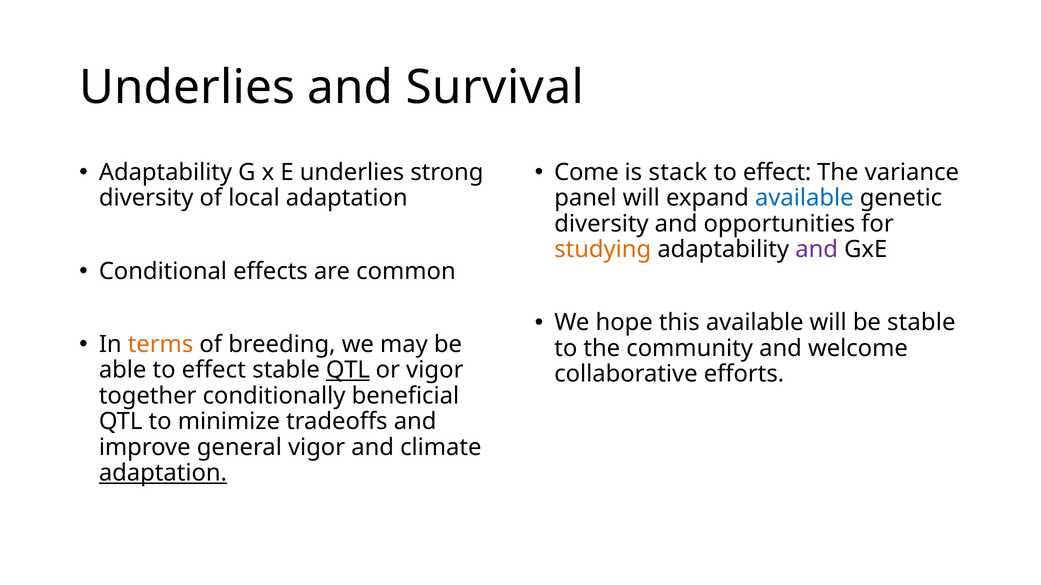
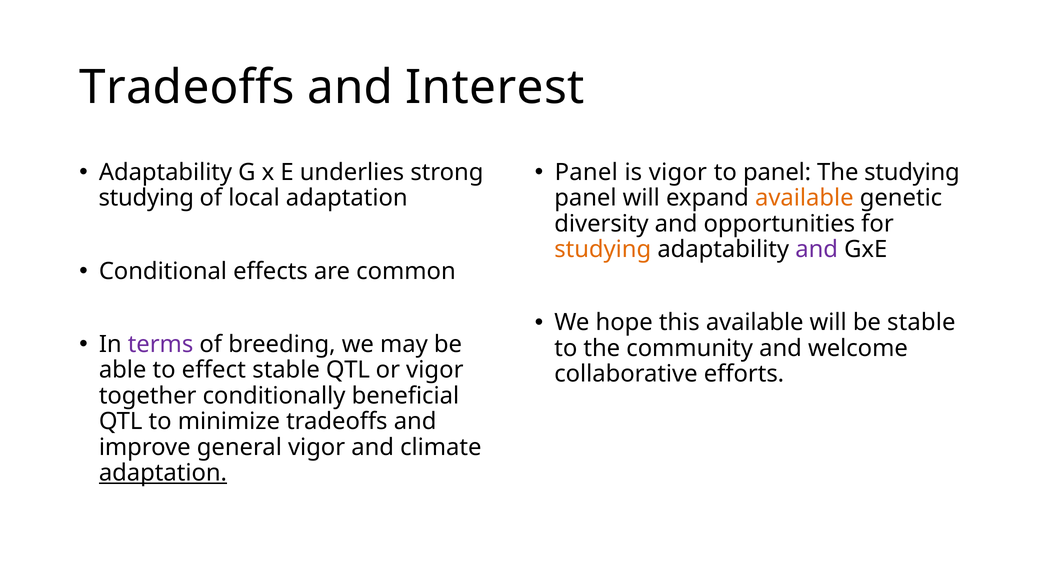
Underlies at (187, 87): Underlies -> Tradeoffs
Survival: Survival -> Interest
Come at (586, 172): Come -> Panel
is stack: stack -> vigor
effect at (777, 172): effect -> panel
The variance: variance -> studying
diversity at (146, 198): diversity -> studying
available at (804, 198) colour: blue -> orange
terms colour: orange -> purple
QTL at (348, 370) underline: present -> none
